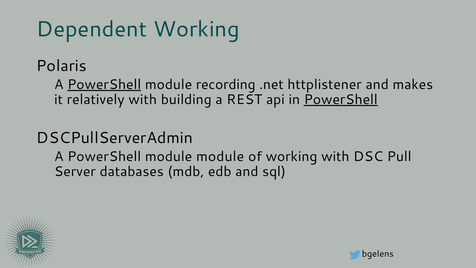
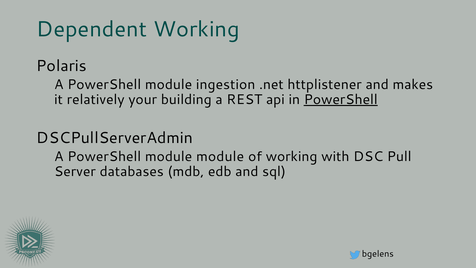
PowerShell at (104, 84) underline: present -> none
recording: recording -> ingestion
relatively with: with -> your
